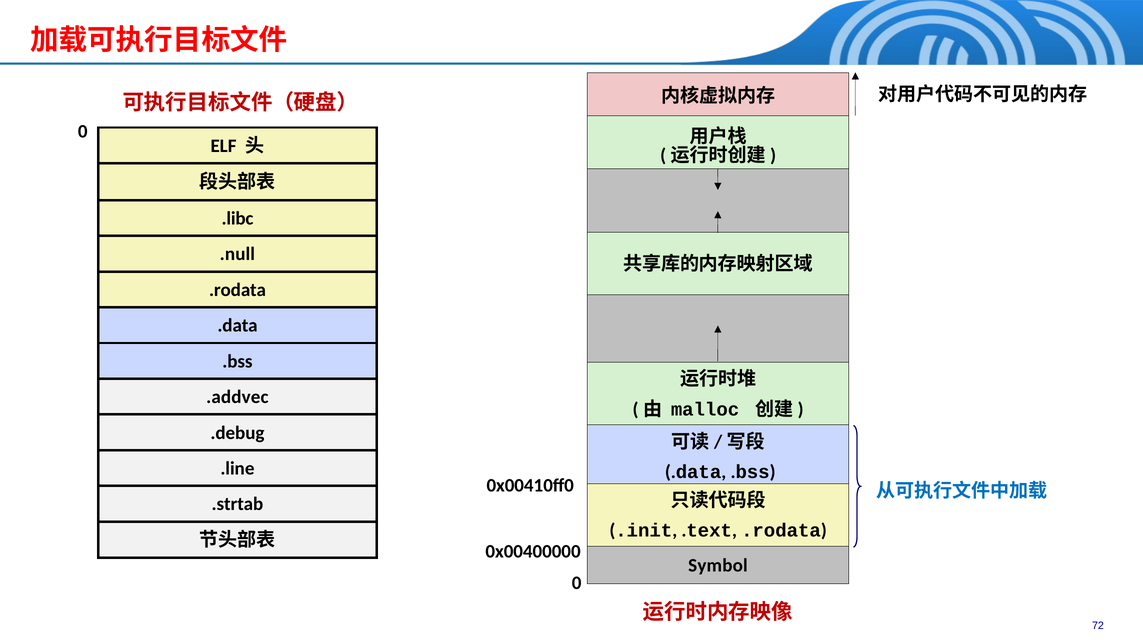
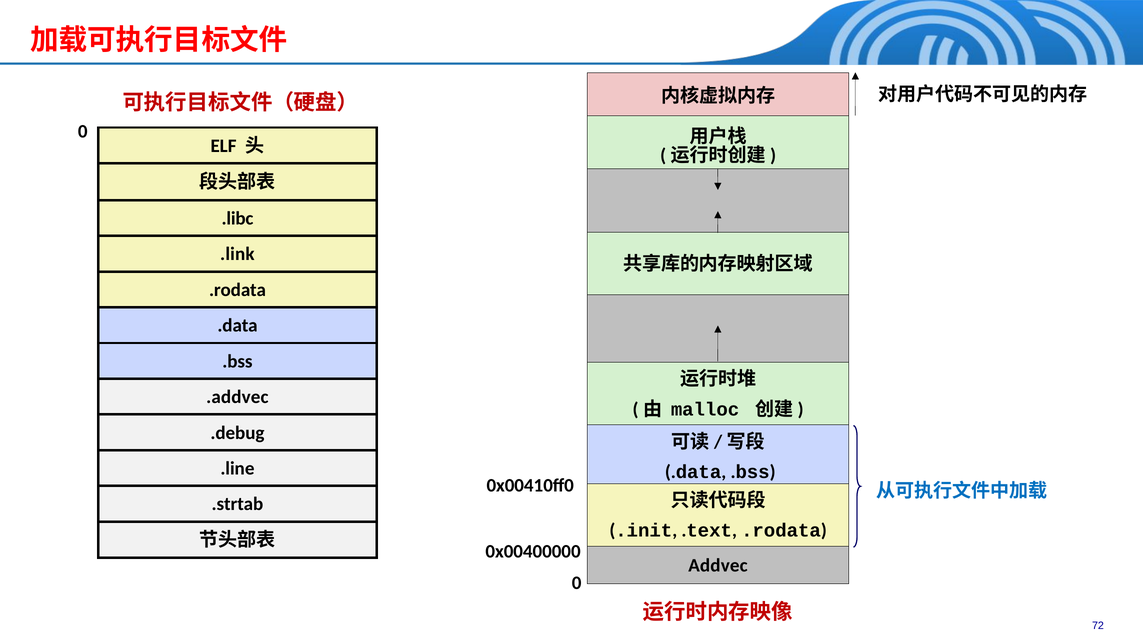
.null: .null -> .link
Symbol: Symbol -> Addvec
